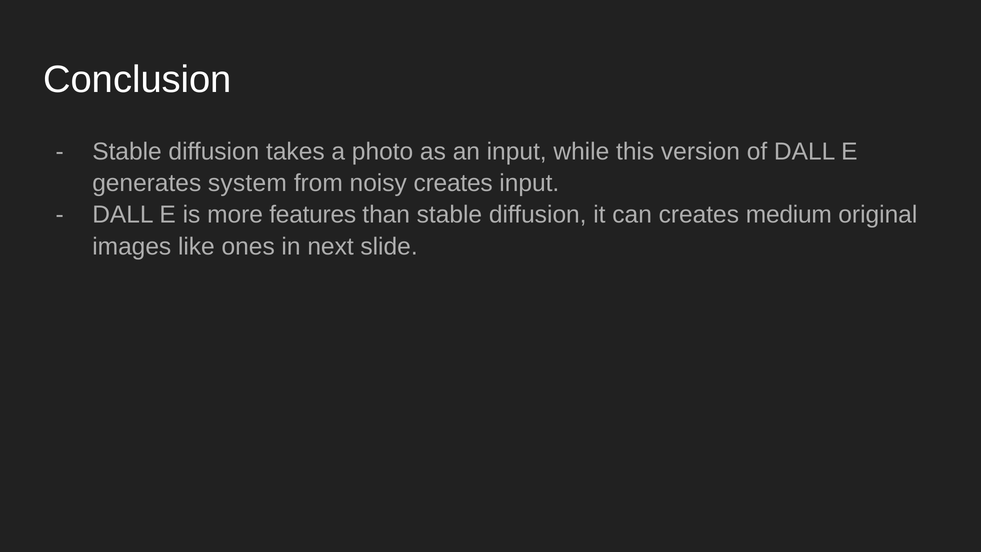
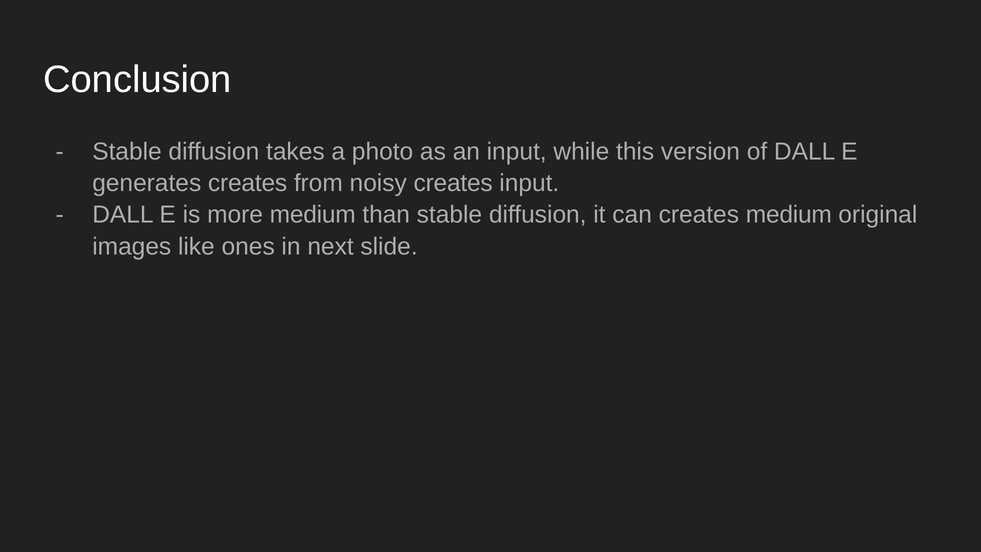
generates system: system -> creates
more features: features -> medium
